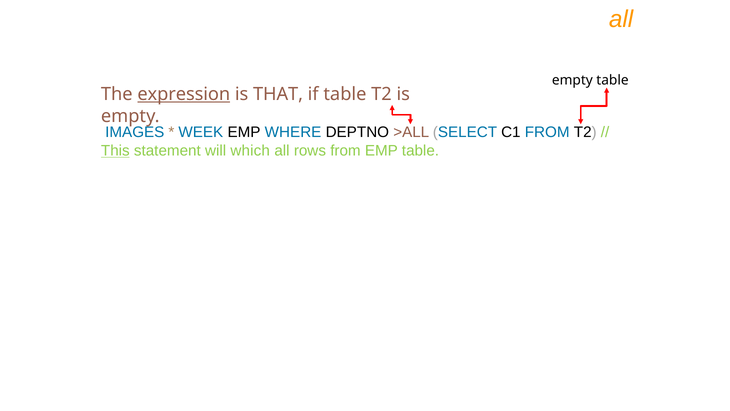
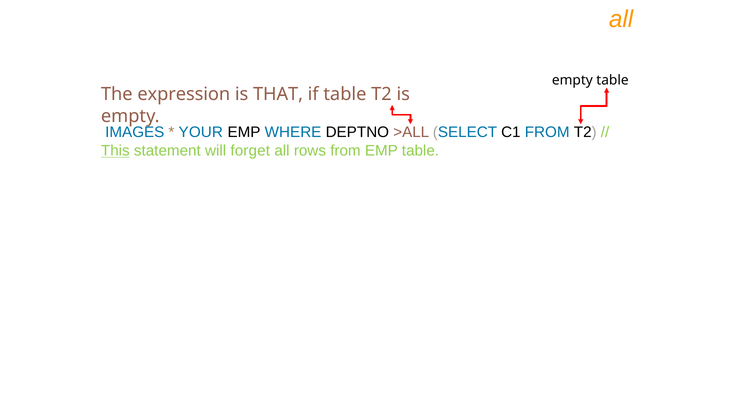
expression underline: present -> none
WEEK: WEEK -> YOUR
which: which -> forget
